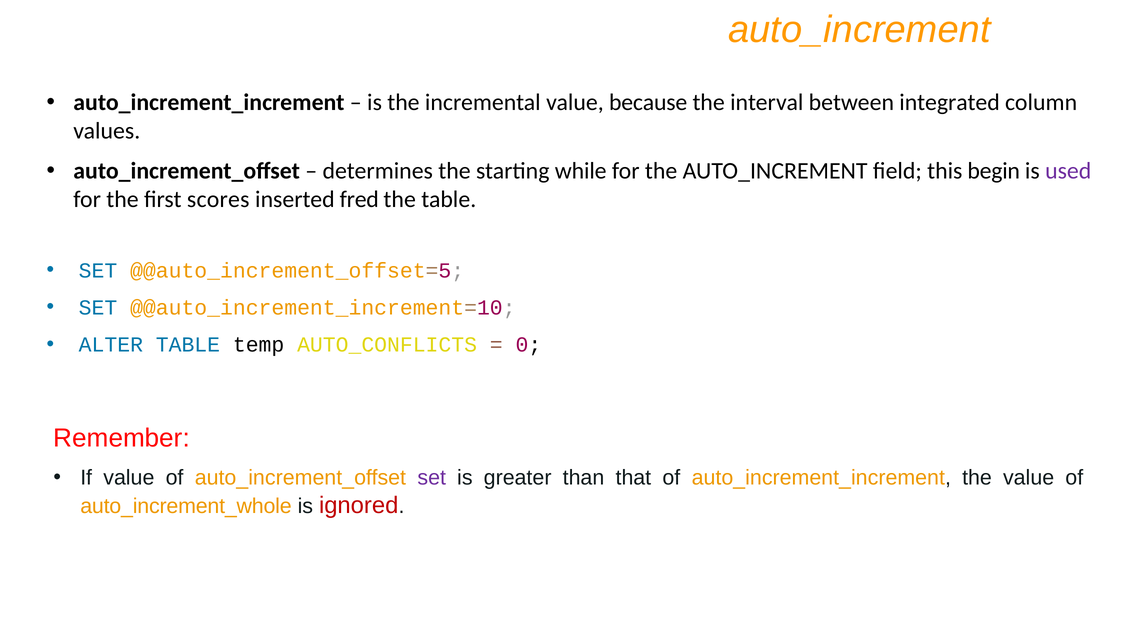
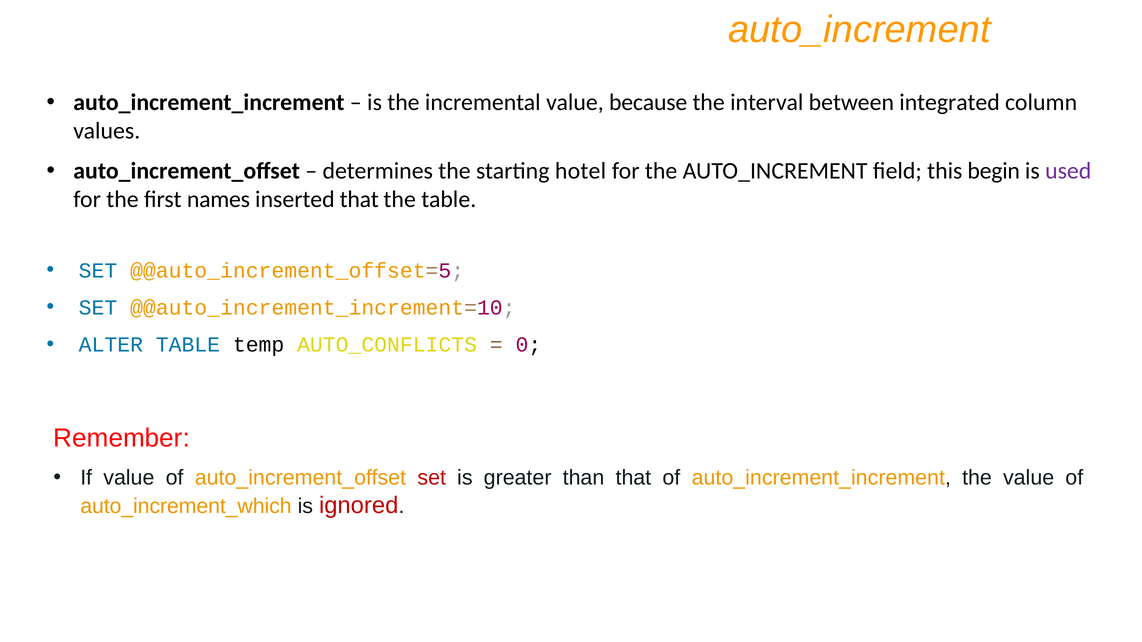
while: while -> hotel
scores: scores -> names
inserted fred: fred -> that
set at (432, 478) colour: purple -> red
auto_increment_whole: auto_increment_whole -> auto_increment_which
